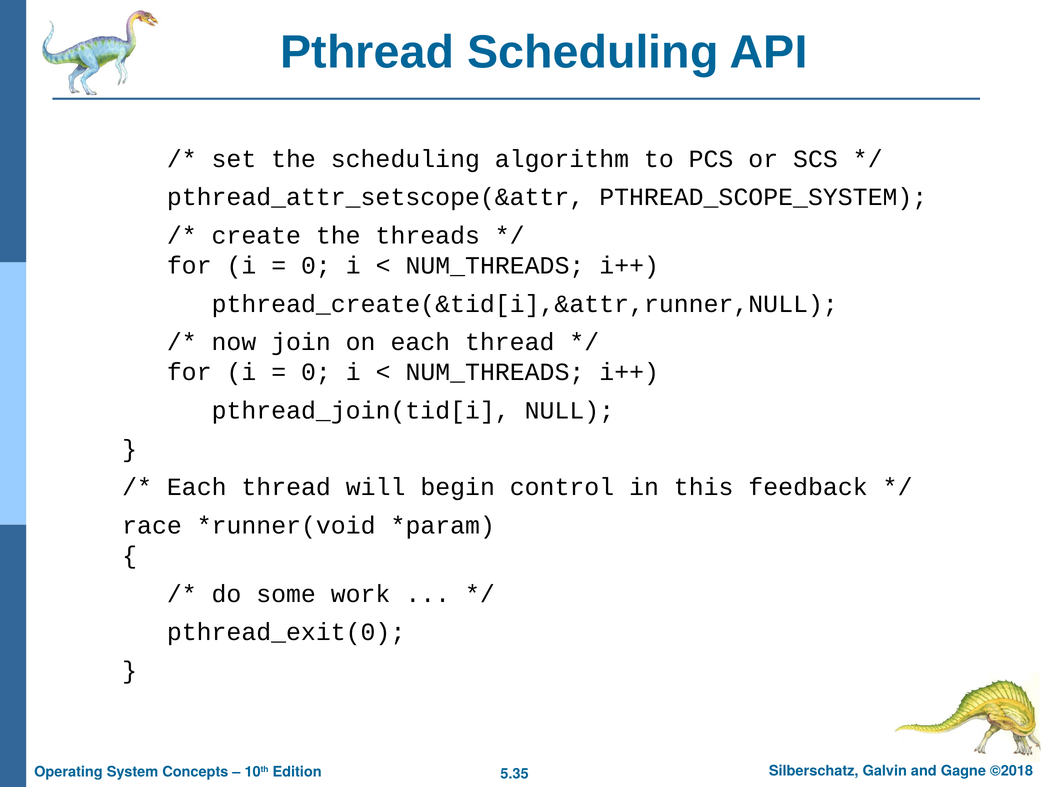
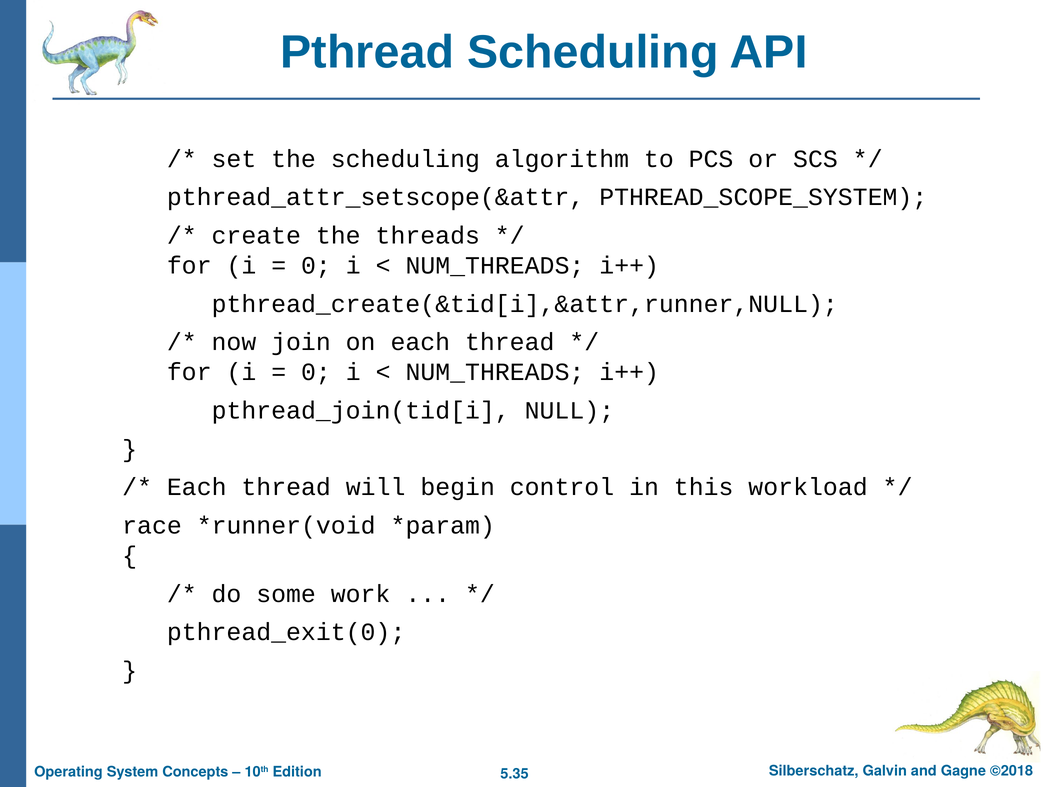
feedback: feedback -> workload
